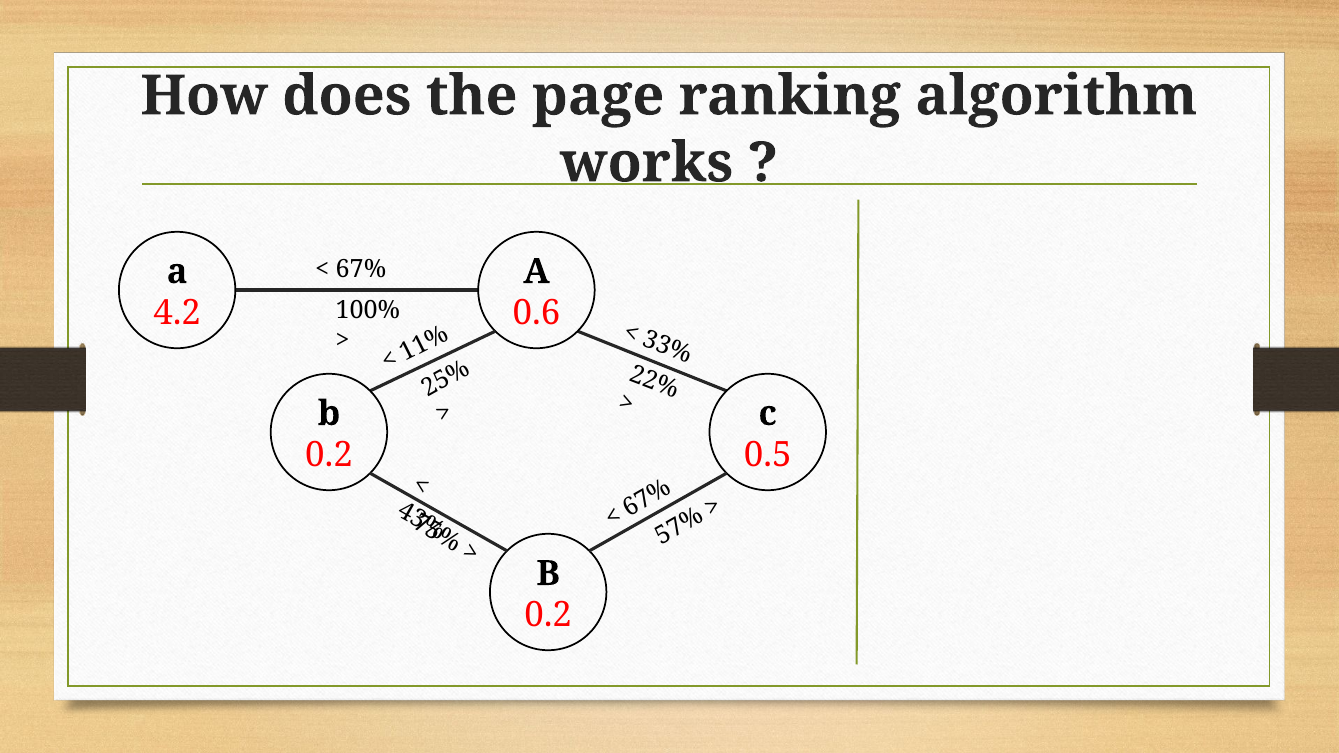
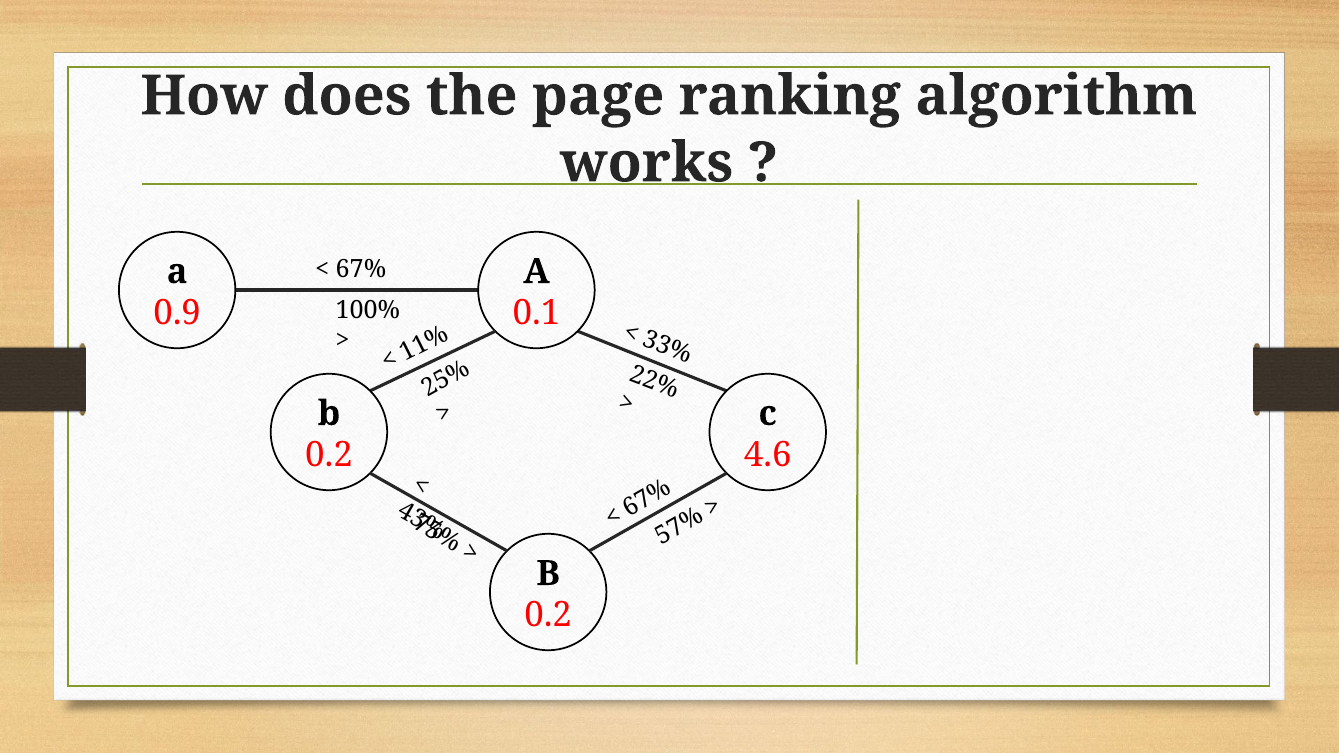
4.2: 4.2 -> 0.9
0.6: 0.6 -> 0.1
0.5: 0.5 -> 4.6
